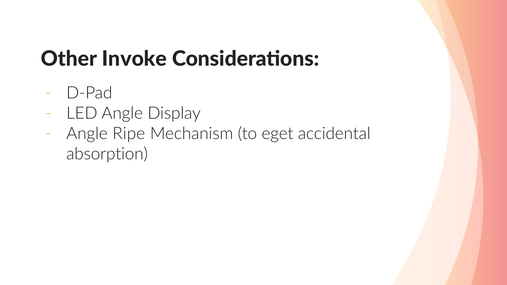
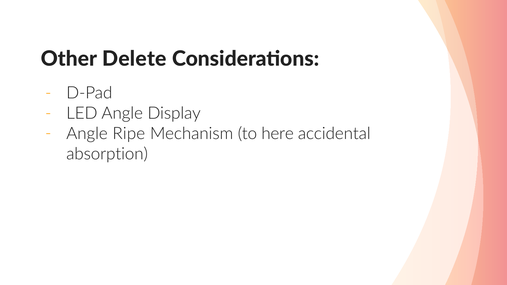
Invoke: Invoke -> Delete
eget: eget -> here
